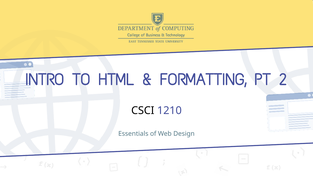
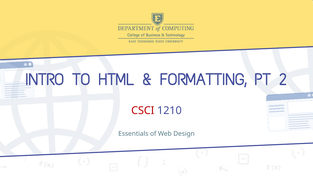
CSCI colour: black -> red
